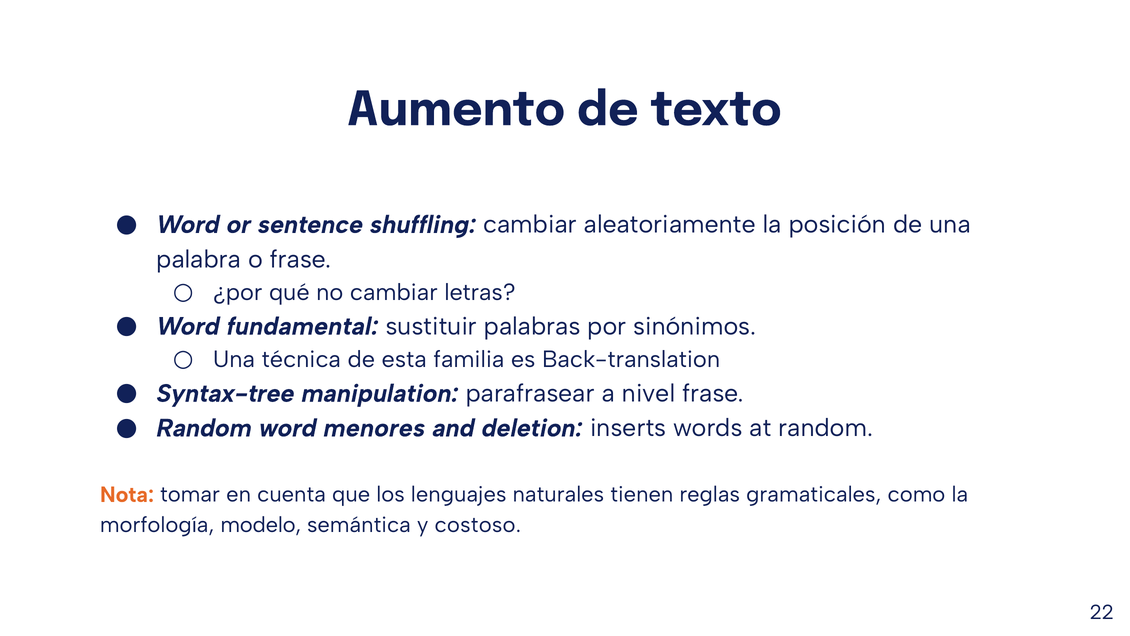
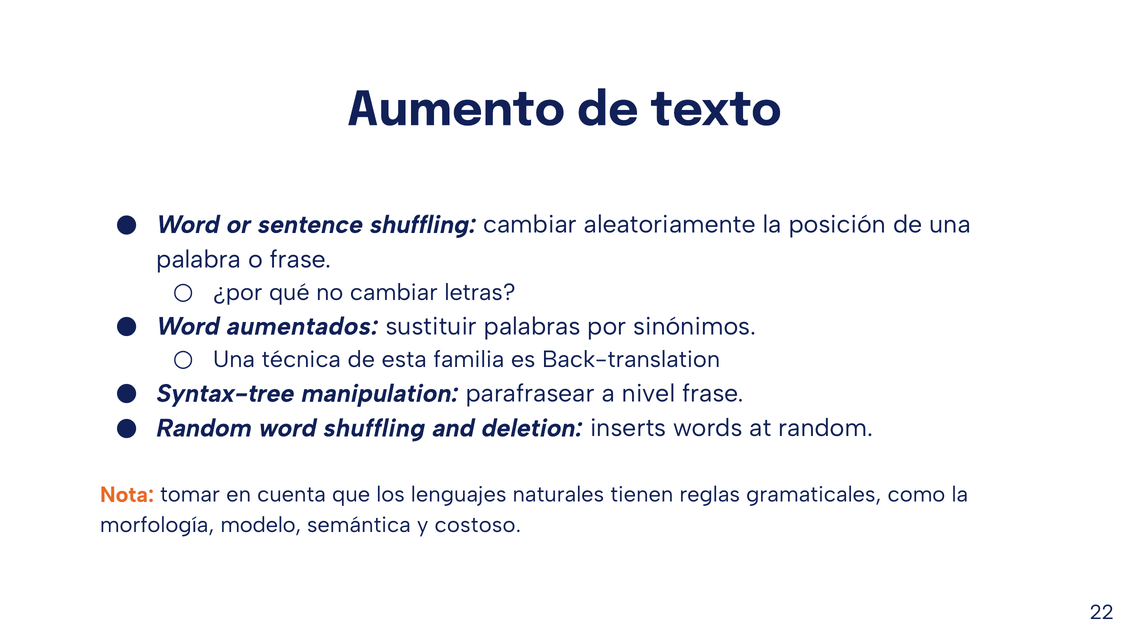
fundamental: fundamental -> aumentados
word menores: menores -> shuffling
